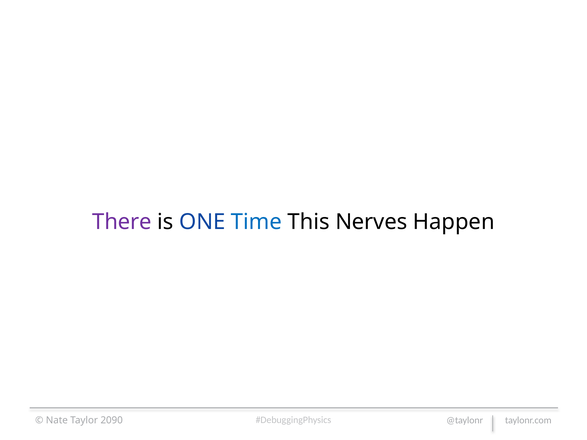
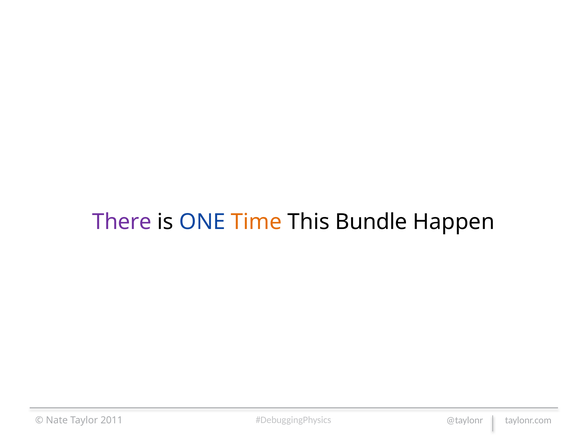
Time colour: blue -> orange
Nerves: Nerves -> Bundle
2090: 2090 -> 2011
